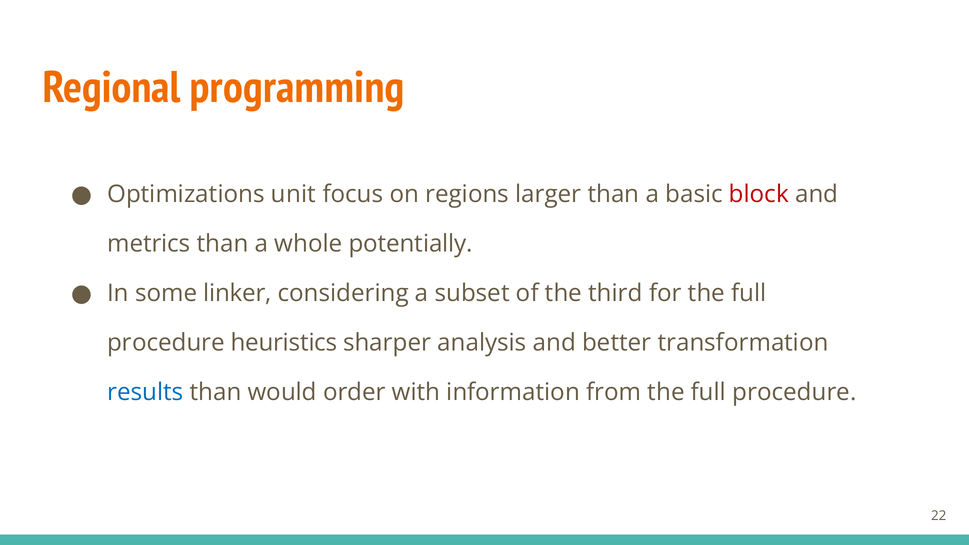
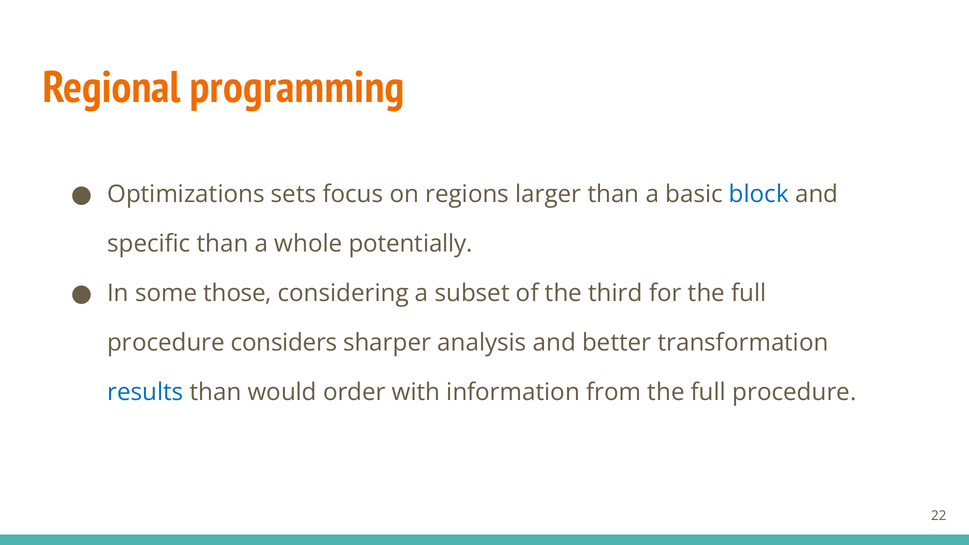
unit: unit -> sets
block colour: red -> blue
metrics: metrics -> specific
linker: linker -> those
heuristics: heuristics -> considers
